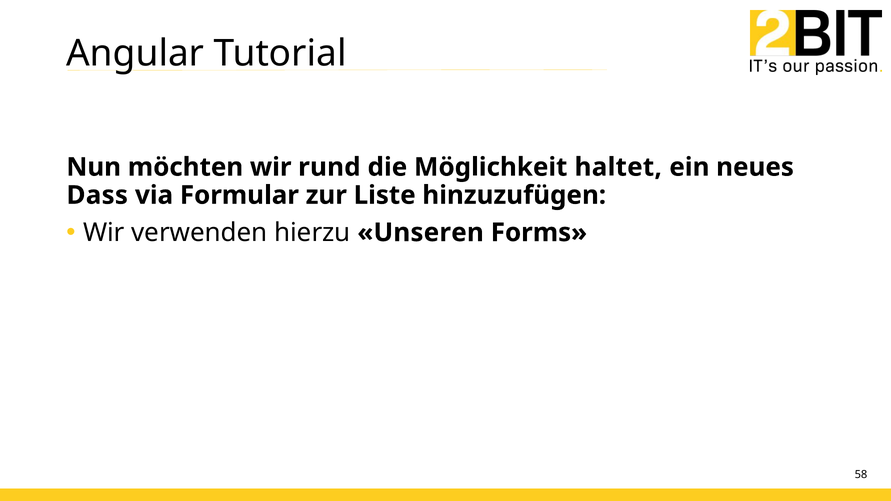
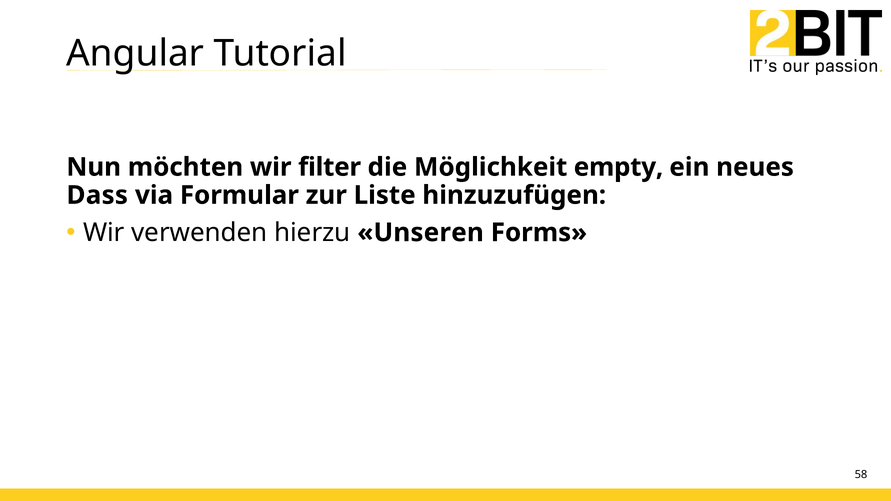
rund: rund -> filter
haltet: haltet -> empty
